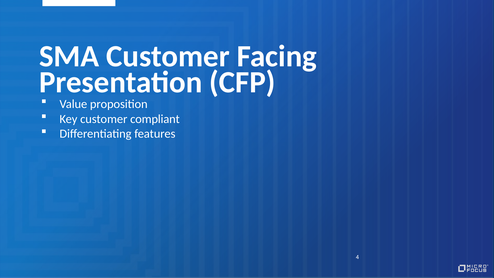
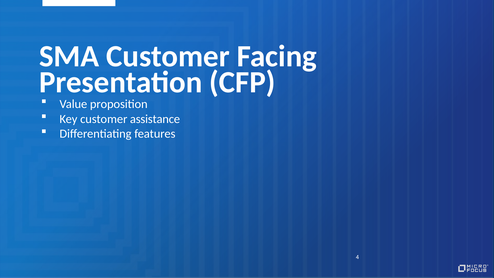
compliant: compliant -> assistance
